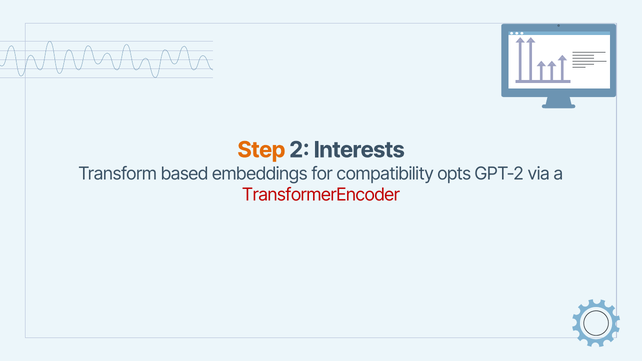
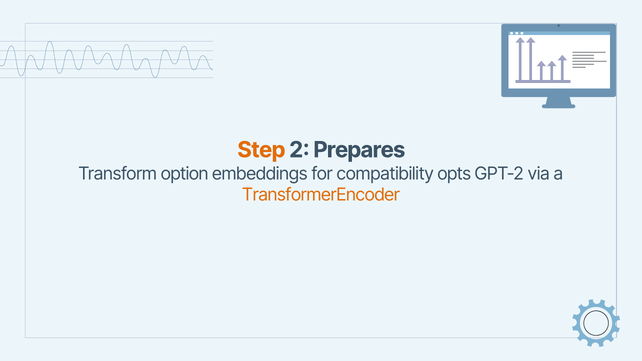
Interests: Interests -> Prepares
based: based -> option
TransformerEncoder colour: red -> orange
